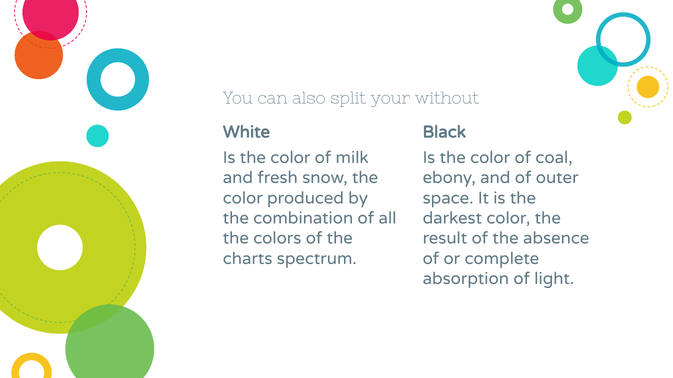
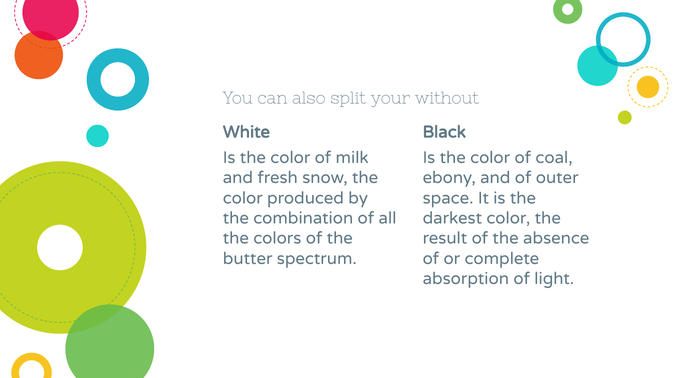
charts: charts -> butter
